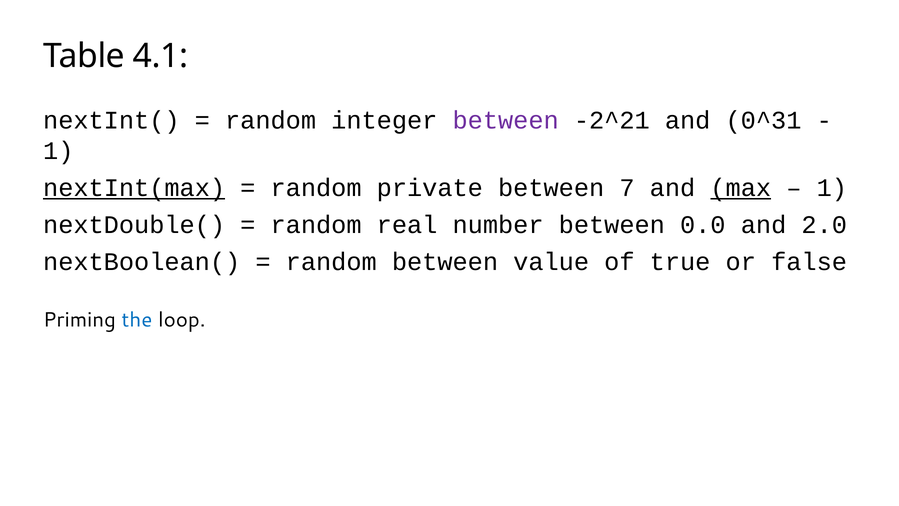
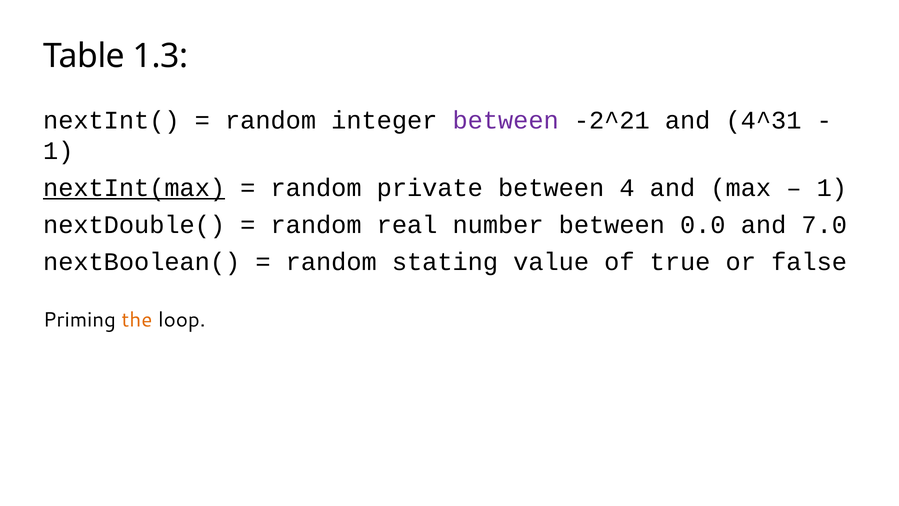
4.1: 4.1 -> 1.3
0^31: 0^31 -> 4^31
7: 7 -> 4
max underline: present -> none
2.0: 2.0 -> 7.0
random between: between -> stating
the colour: blue -> orange
